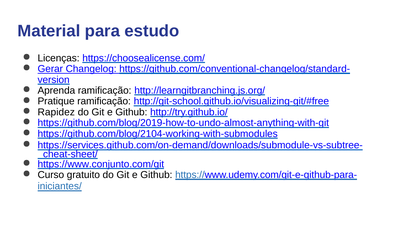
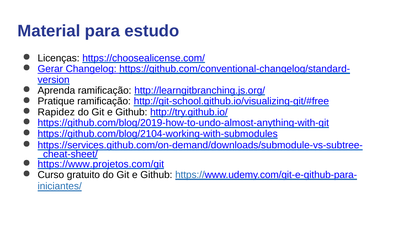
https://www.conjunto.com/git: https://www.conjunto.com/git -> https://www.projetos.com/git
